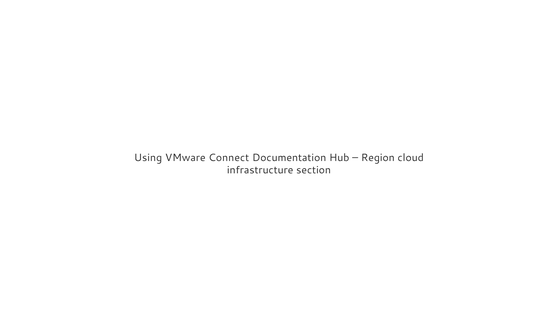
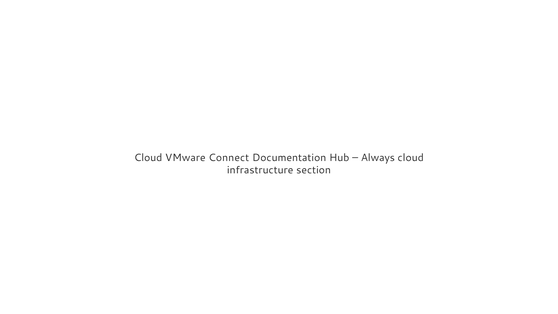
Using at (148, 158): Using -> Cloud
Region: Region -> Always
